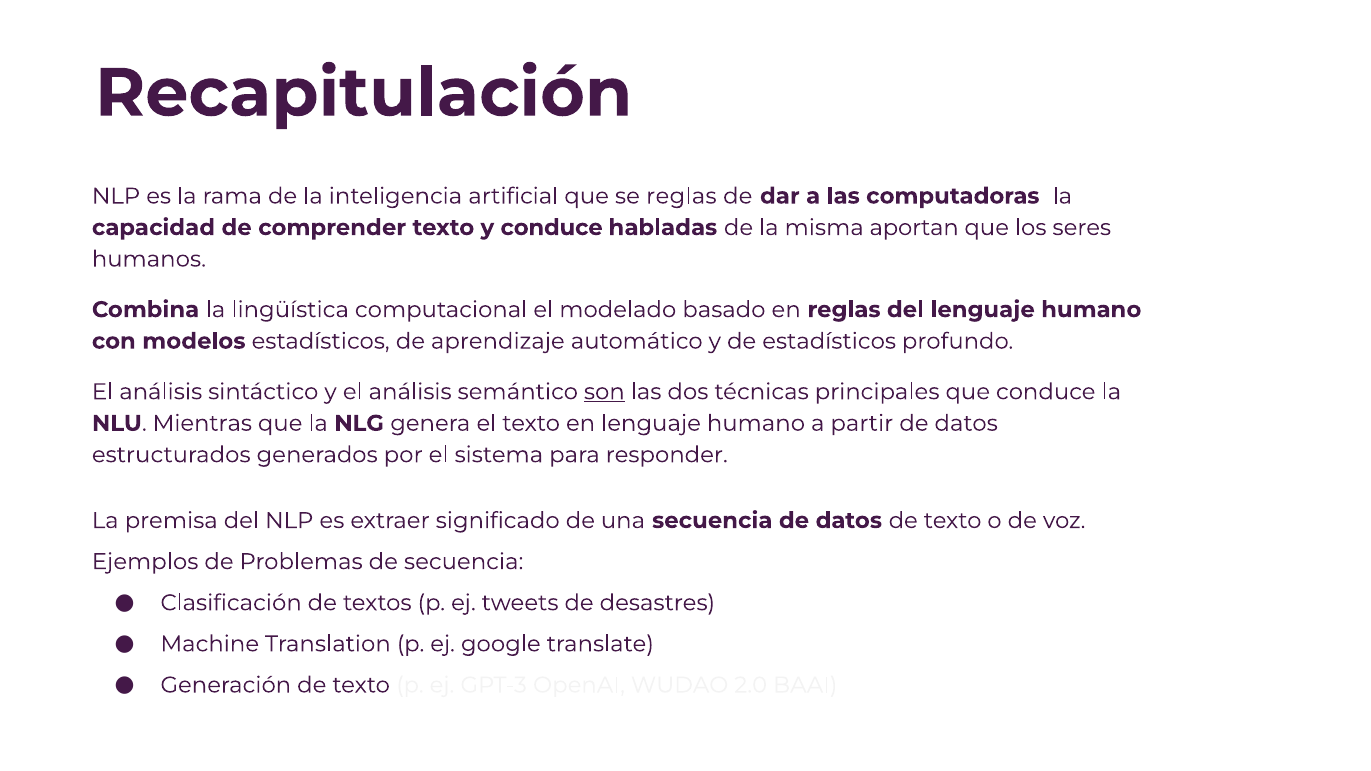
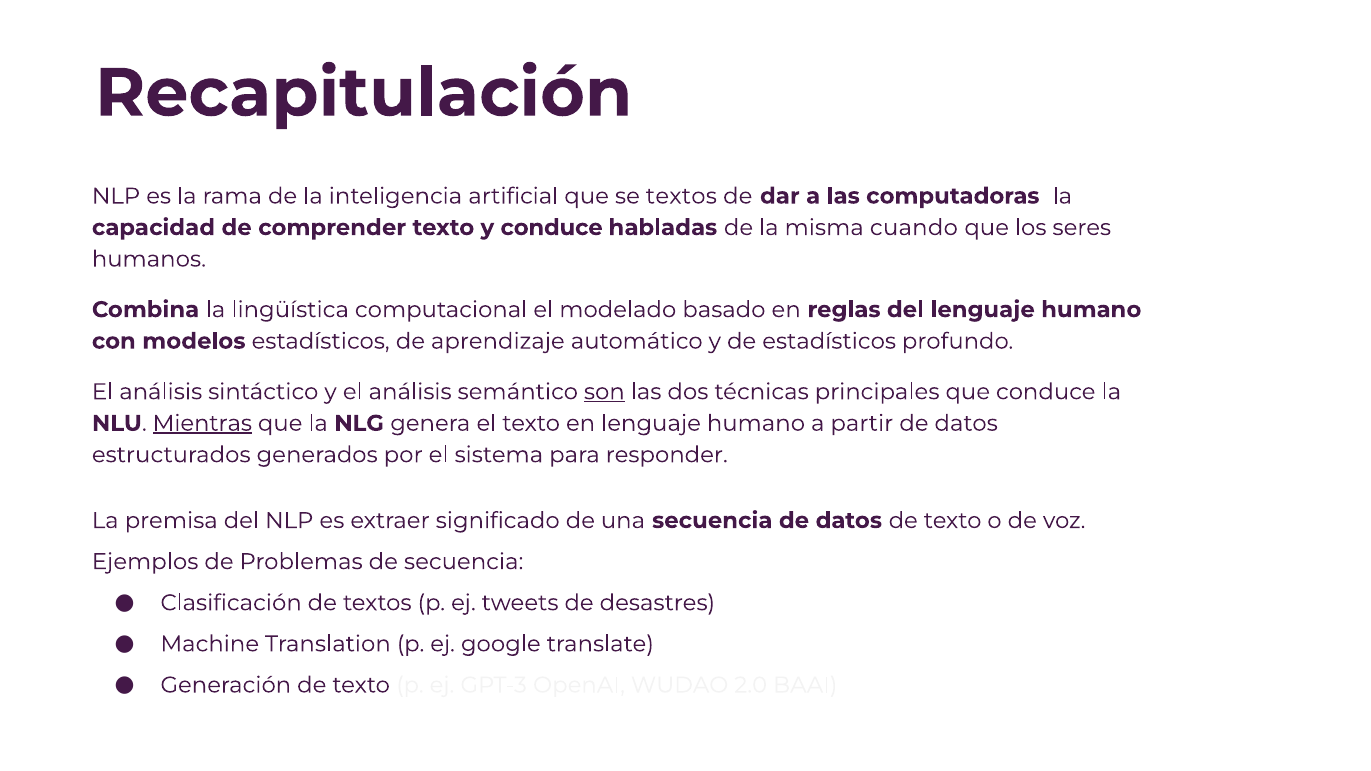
se reglas: reglas -> textos
aportan: aportan -> cuando
Mientras underline: none -> present
